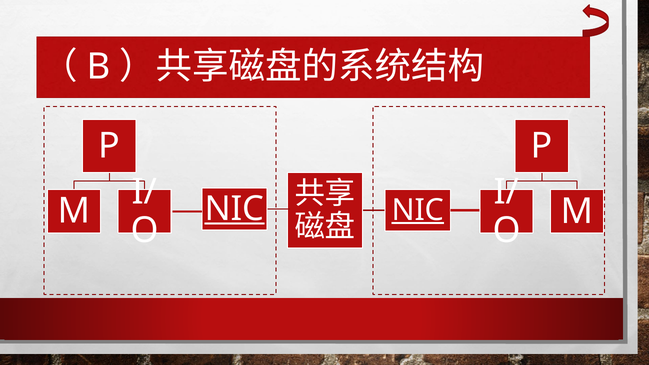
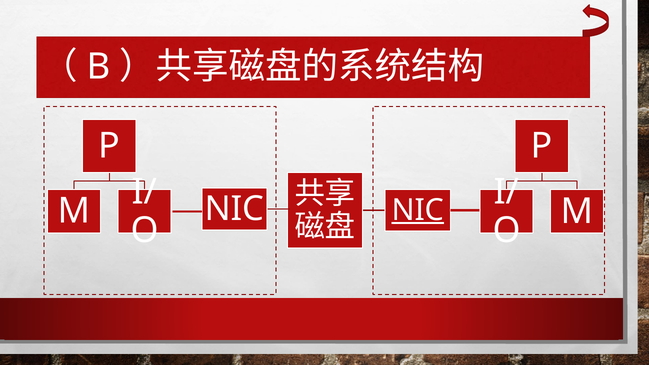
NIC at (234, 209) underline: present -> none
